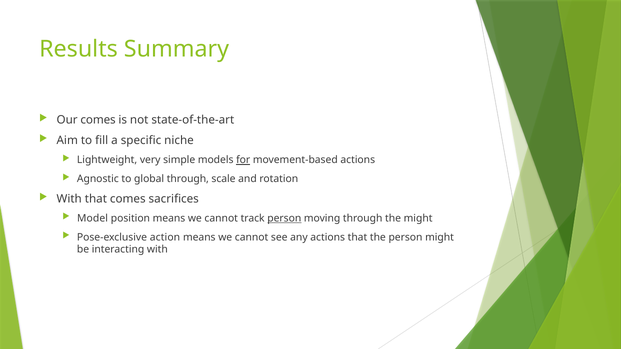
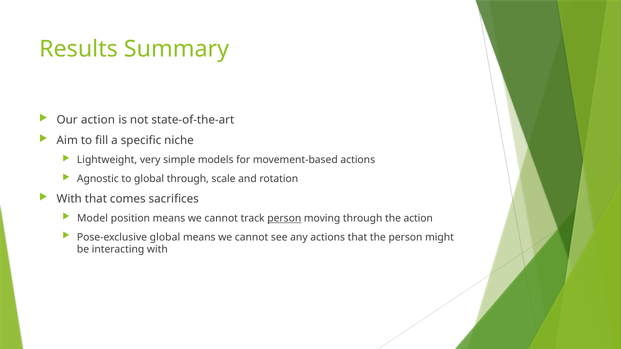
Our comes: comes -> action
for underline: present -> none
the might: might -> action
Pose-exclusive action: action -> global
